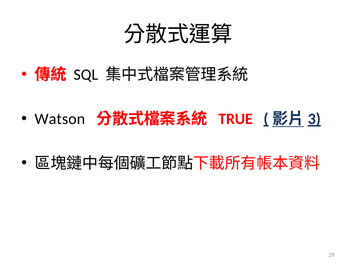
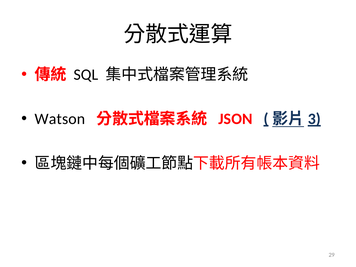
TRUE: TRUE -> JSON
